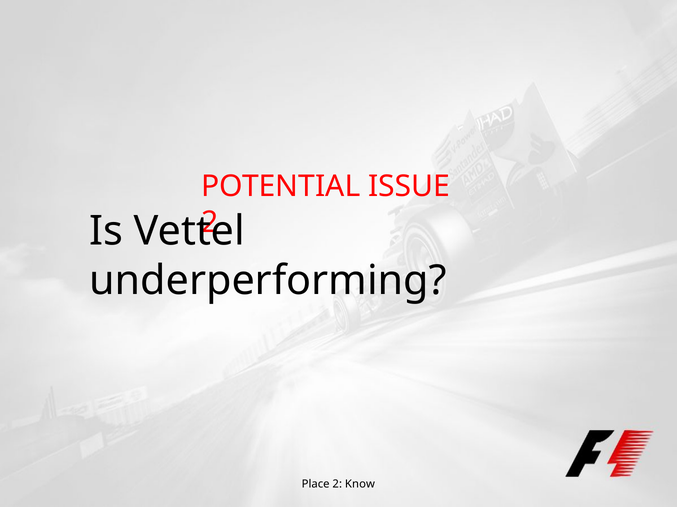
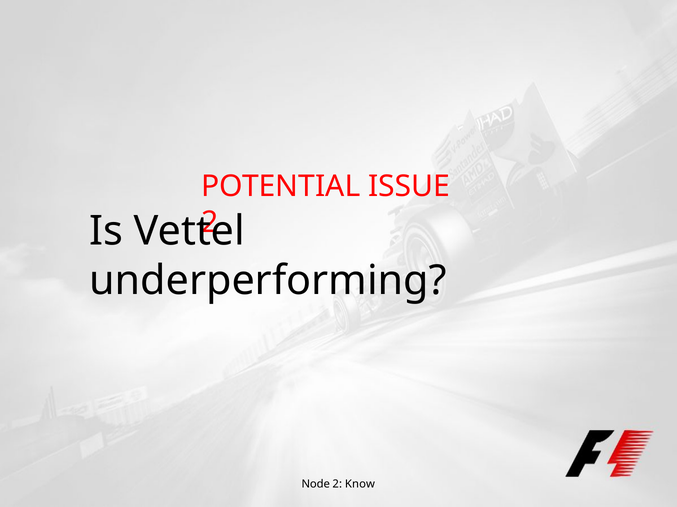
Place: Place -> Node
